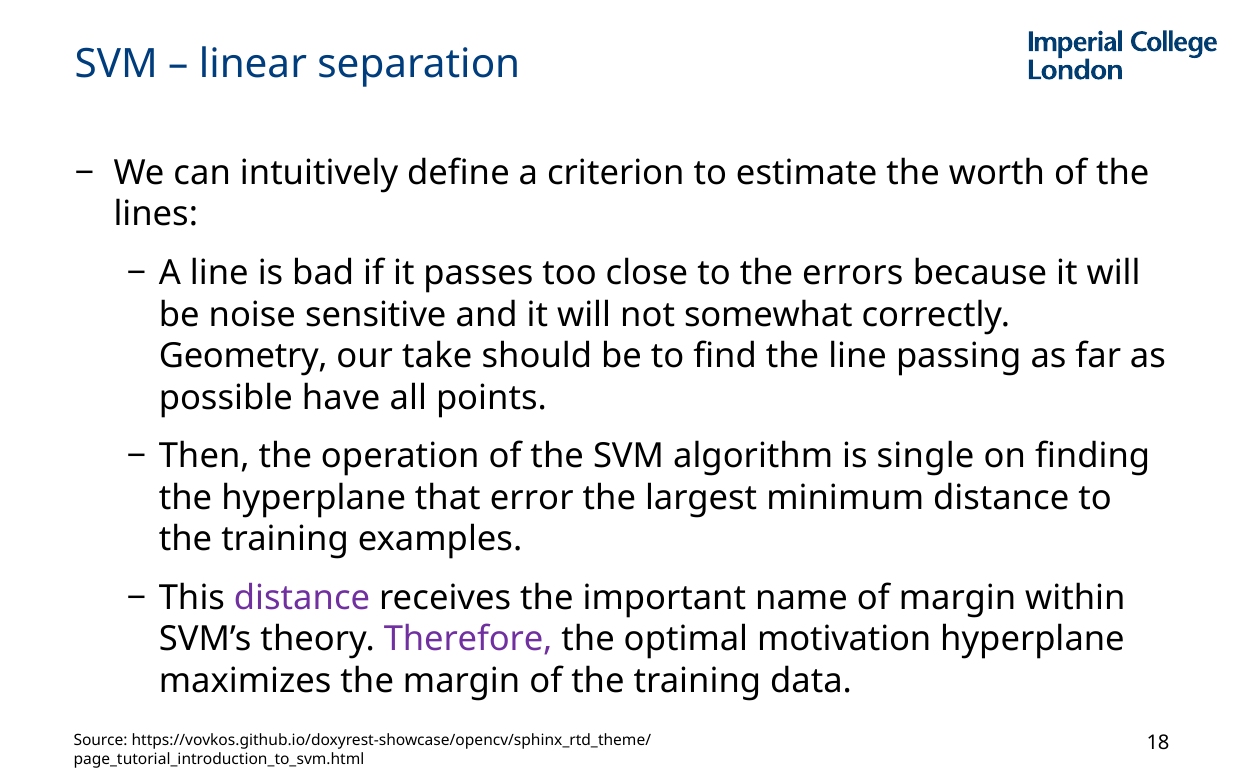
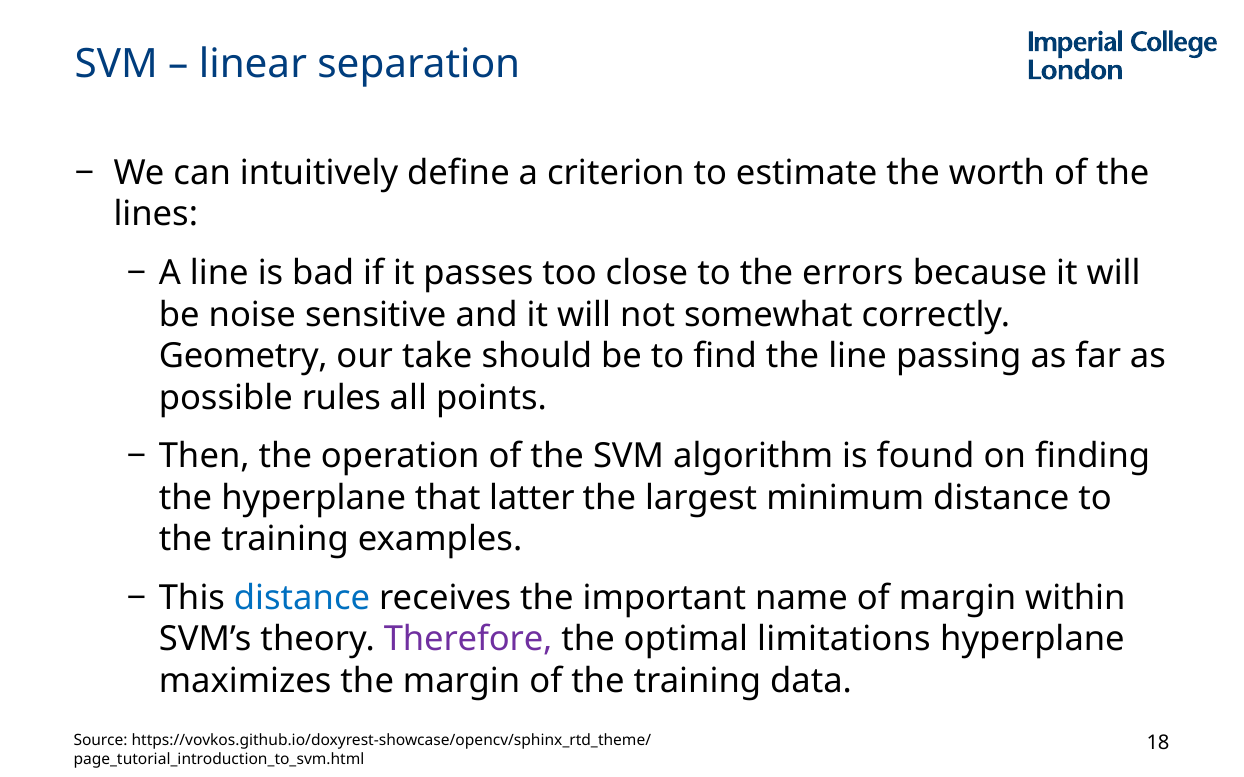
have: have -> rules
single: single -> found
error: error -> latter
distance at (302, 598) colour: purple -> blue
motivation: motivation -> limitations
